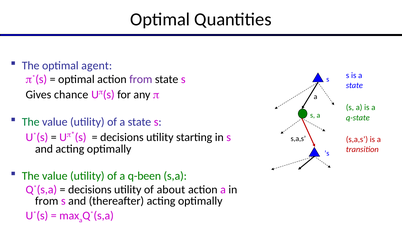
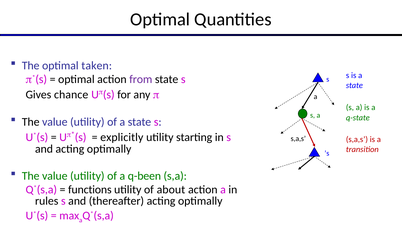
agent: agent -> taken
The at (31, 122) colour: green -> black
decisions at (122, 137): decisions -> explicitly
decisions at (90, 190): decisions -> functions
from at (47, 201): from -> rules
